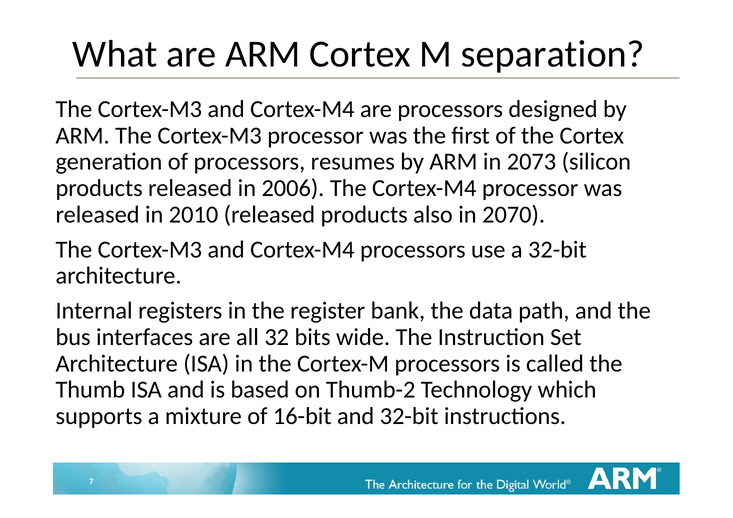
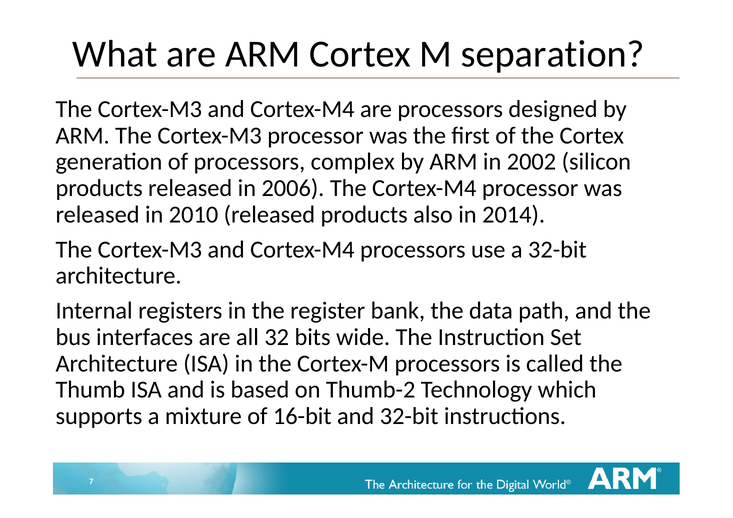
resumes: resumes -> complex
2073: 2073 -> 2002
2070: 2070 -> 2014
